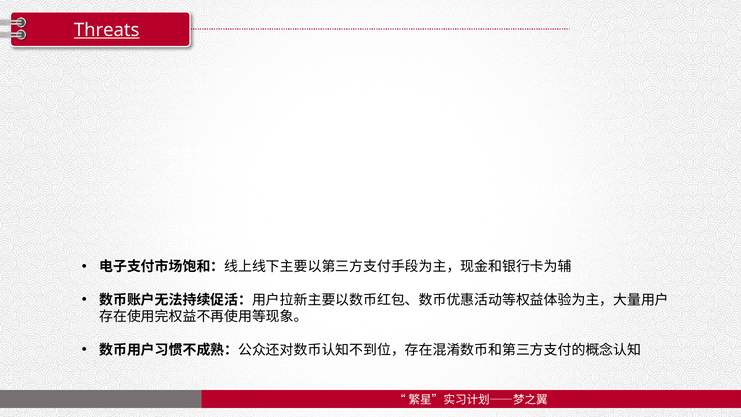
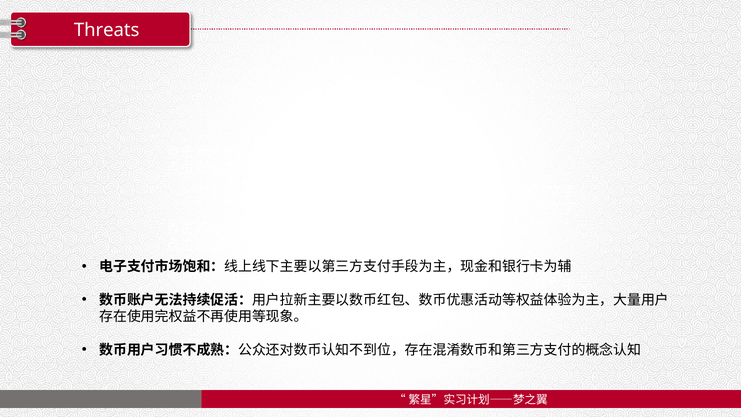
Threats underline: present -> none
